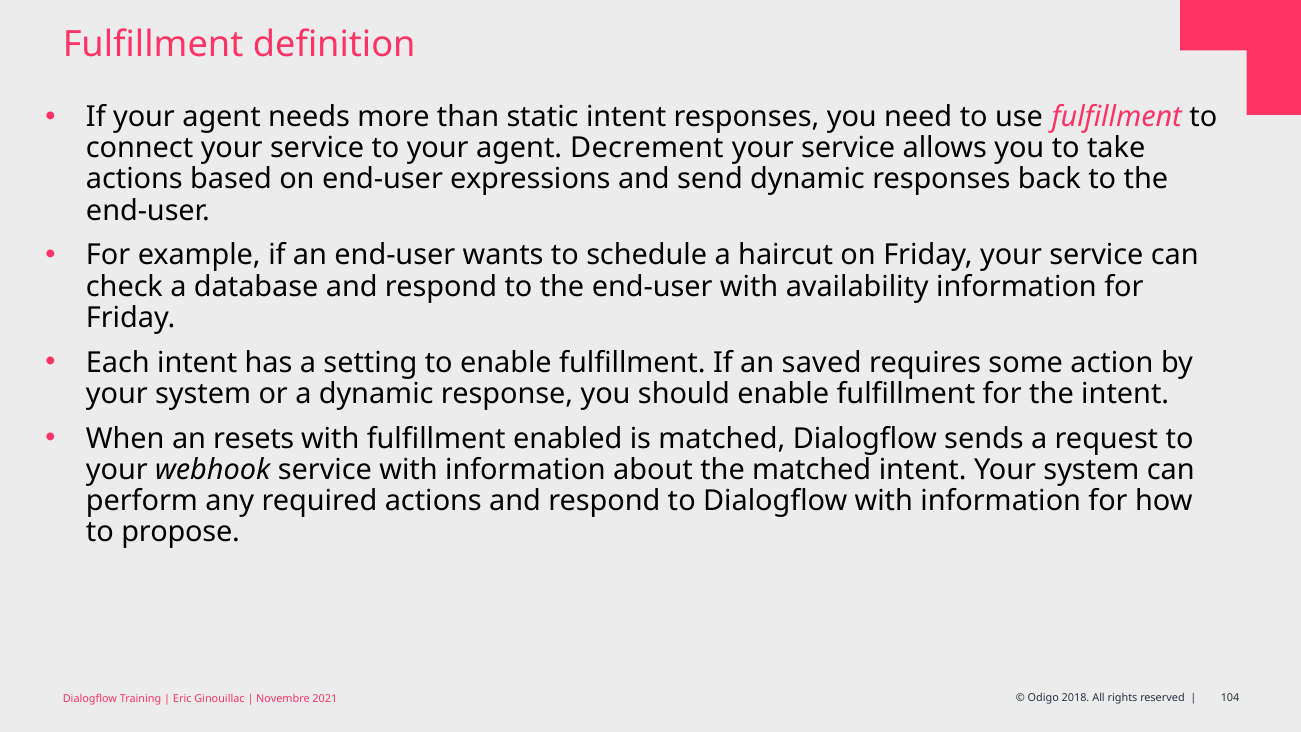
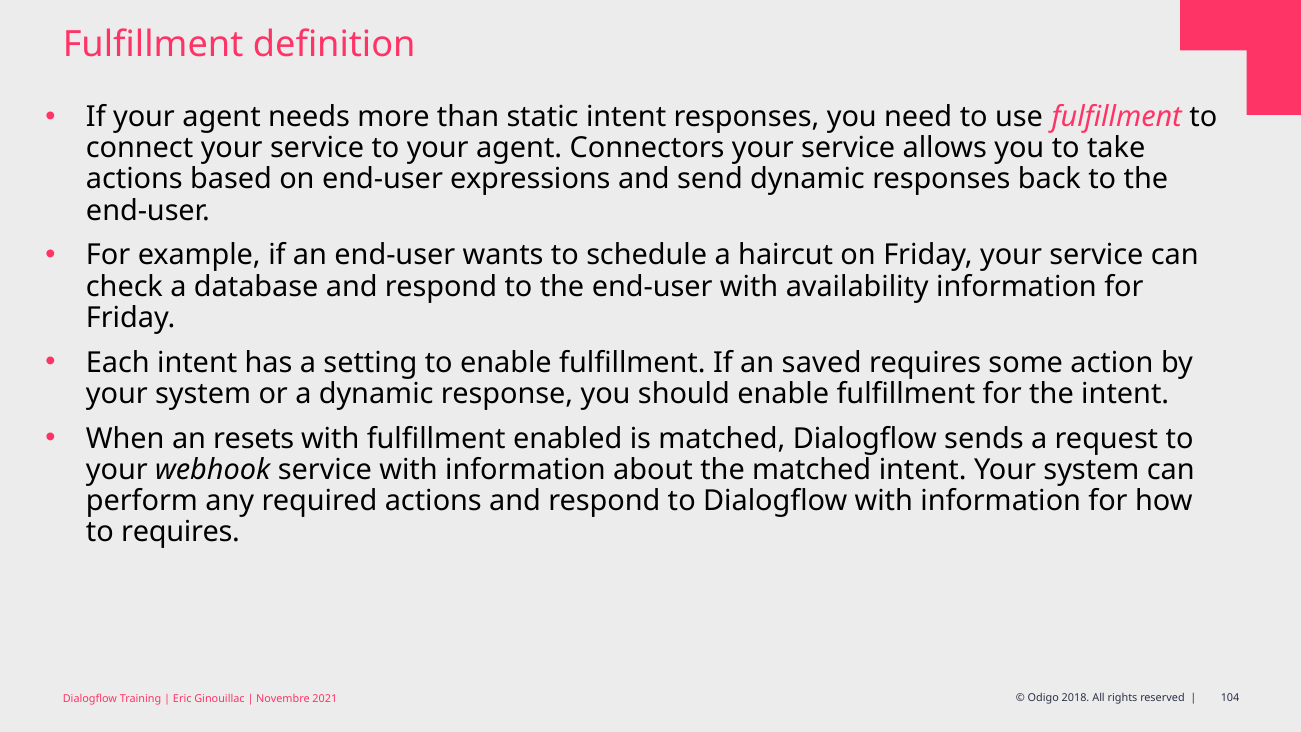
Decrement: Decrement -> Connectors
to propose: propose -> requires
